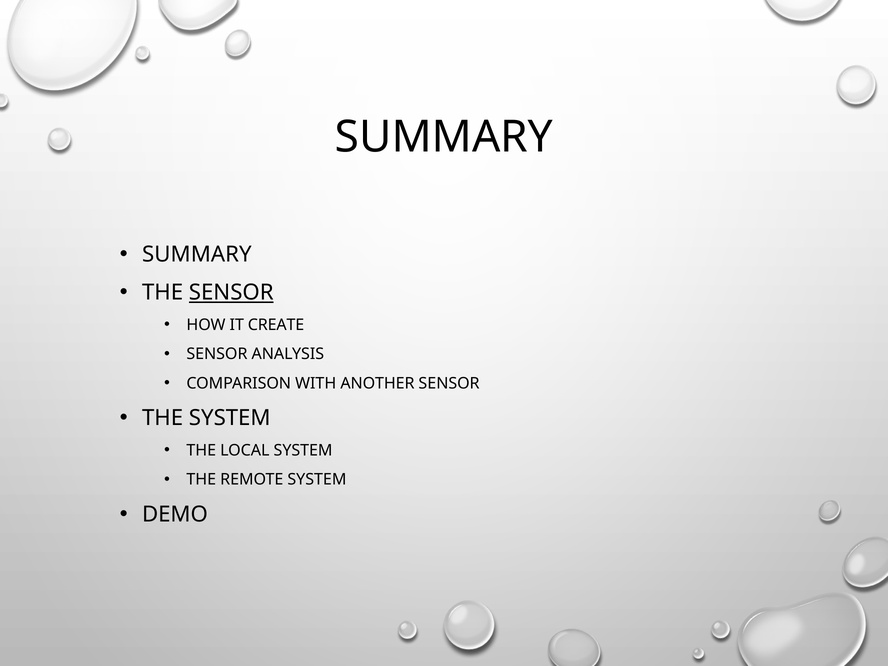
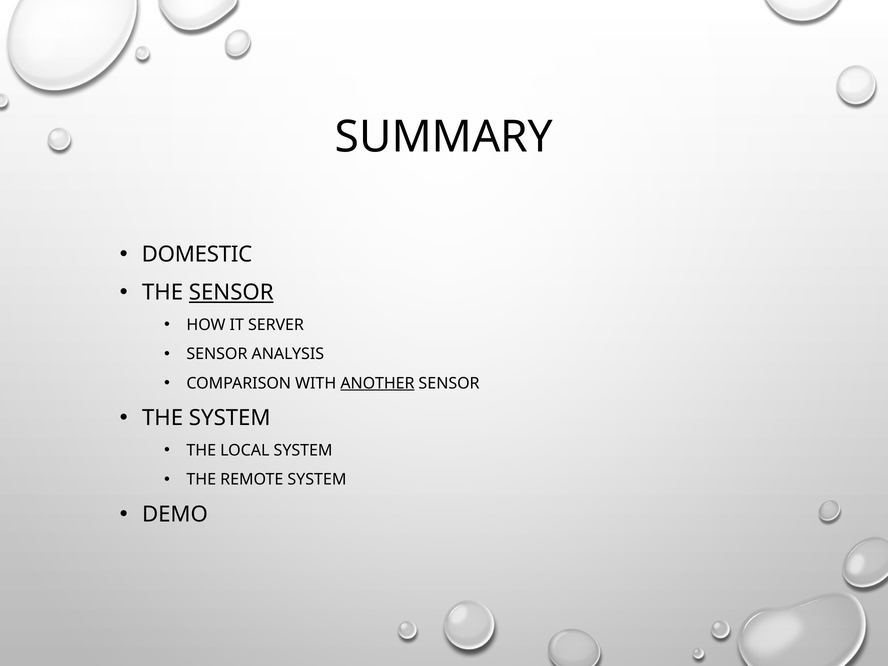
SUMMARY at (197, 254): SUMMARY -> DOMESTIC
CREATE: CREATE -> SERVER
ANOTHER underline: none -> present
